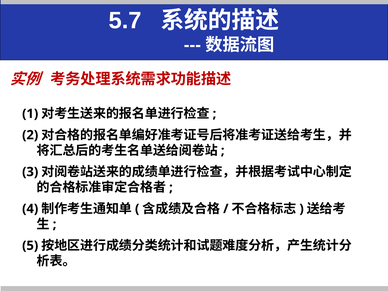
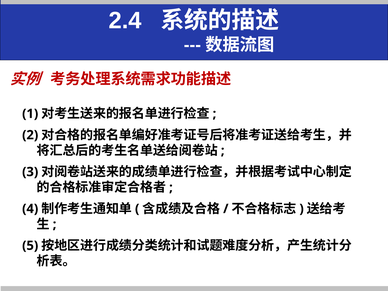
5.7: 5.7 -> 2.4
